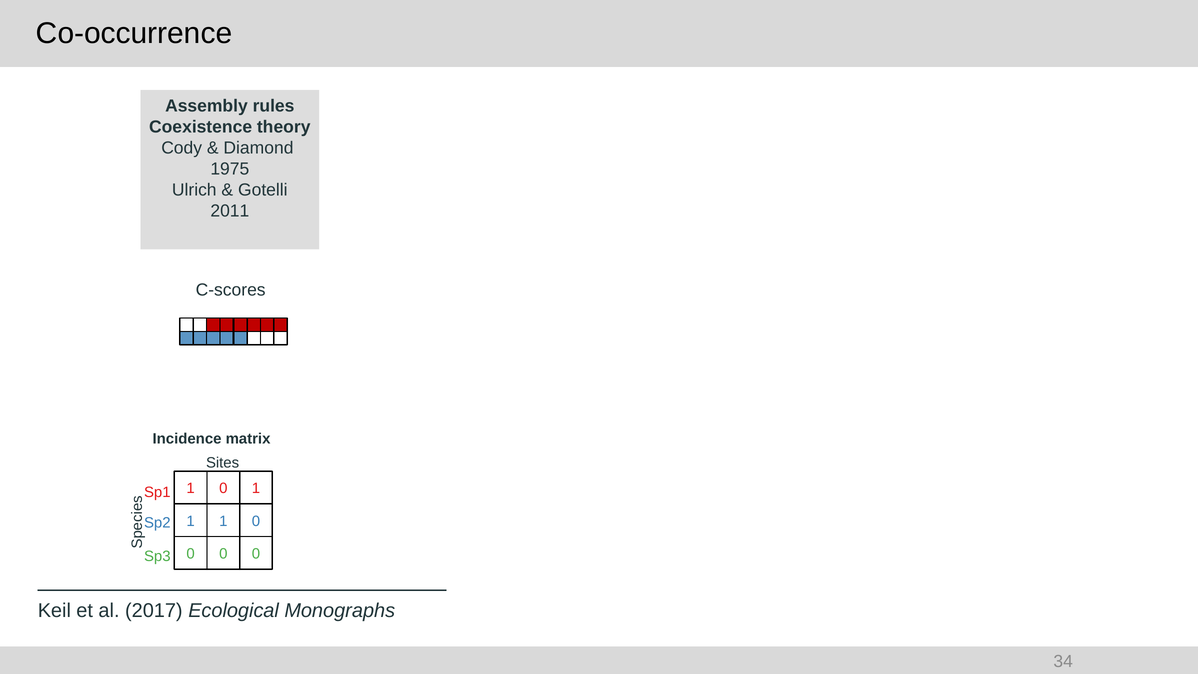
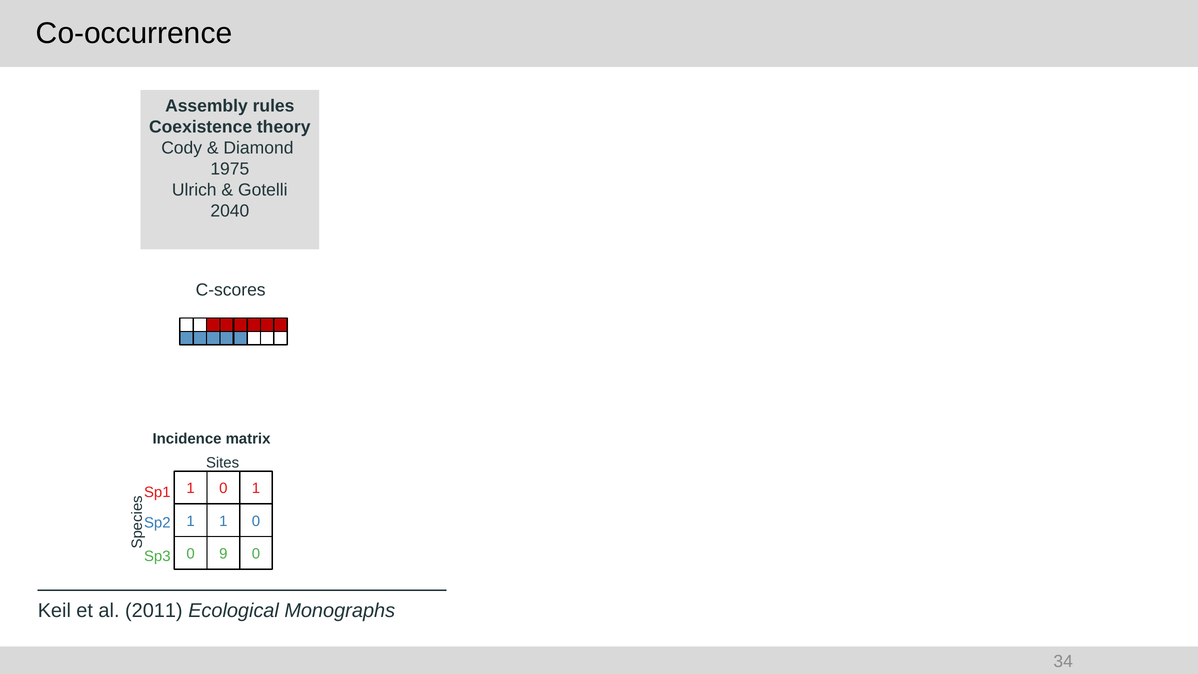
2011: 2011 -> 2040
0 at (223, 554): 0 -> 9
2017: 2017 -> 2011
